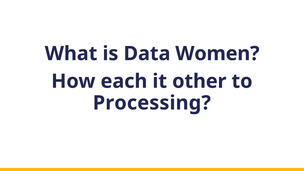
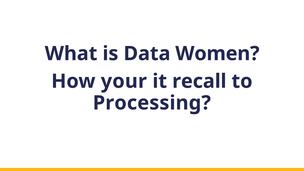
each: each -> your
other: other -> recall
